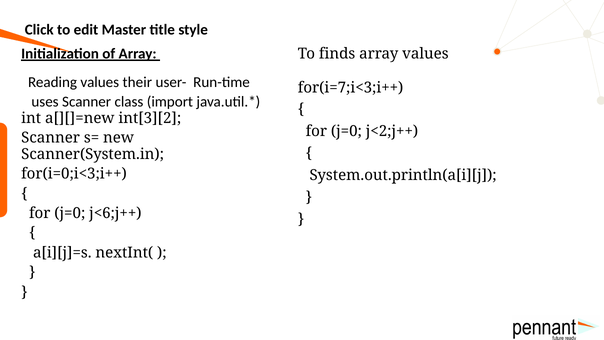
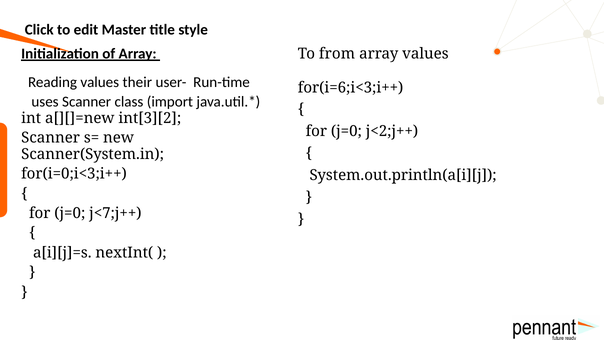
finds: finds -> from
for(i=7;i<3;i++: for(i=7;i<3;i++ -> for(i=6;i<3;i++
j<6;j++: j<6;j++ -> j<7;j++
